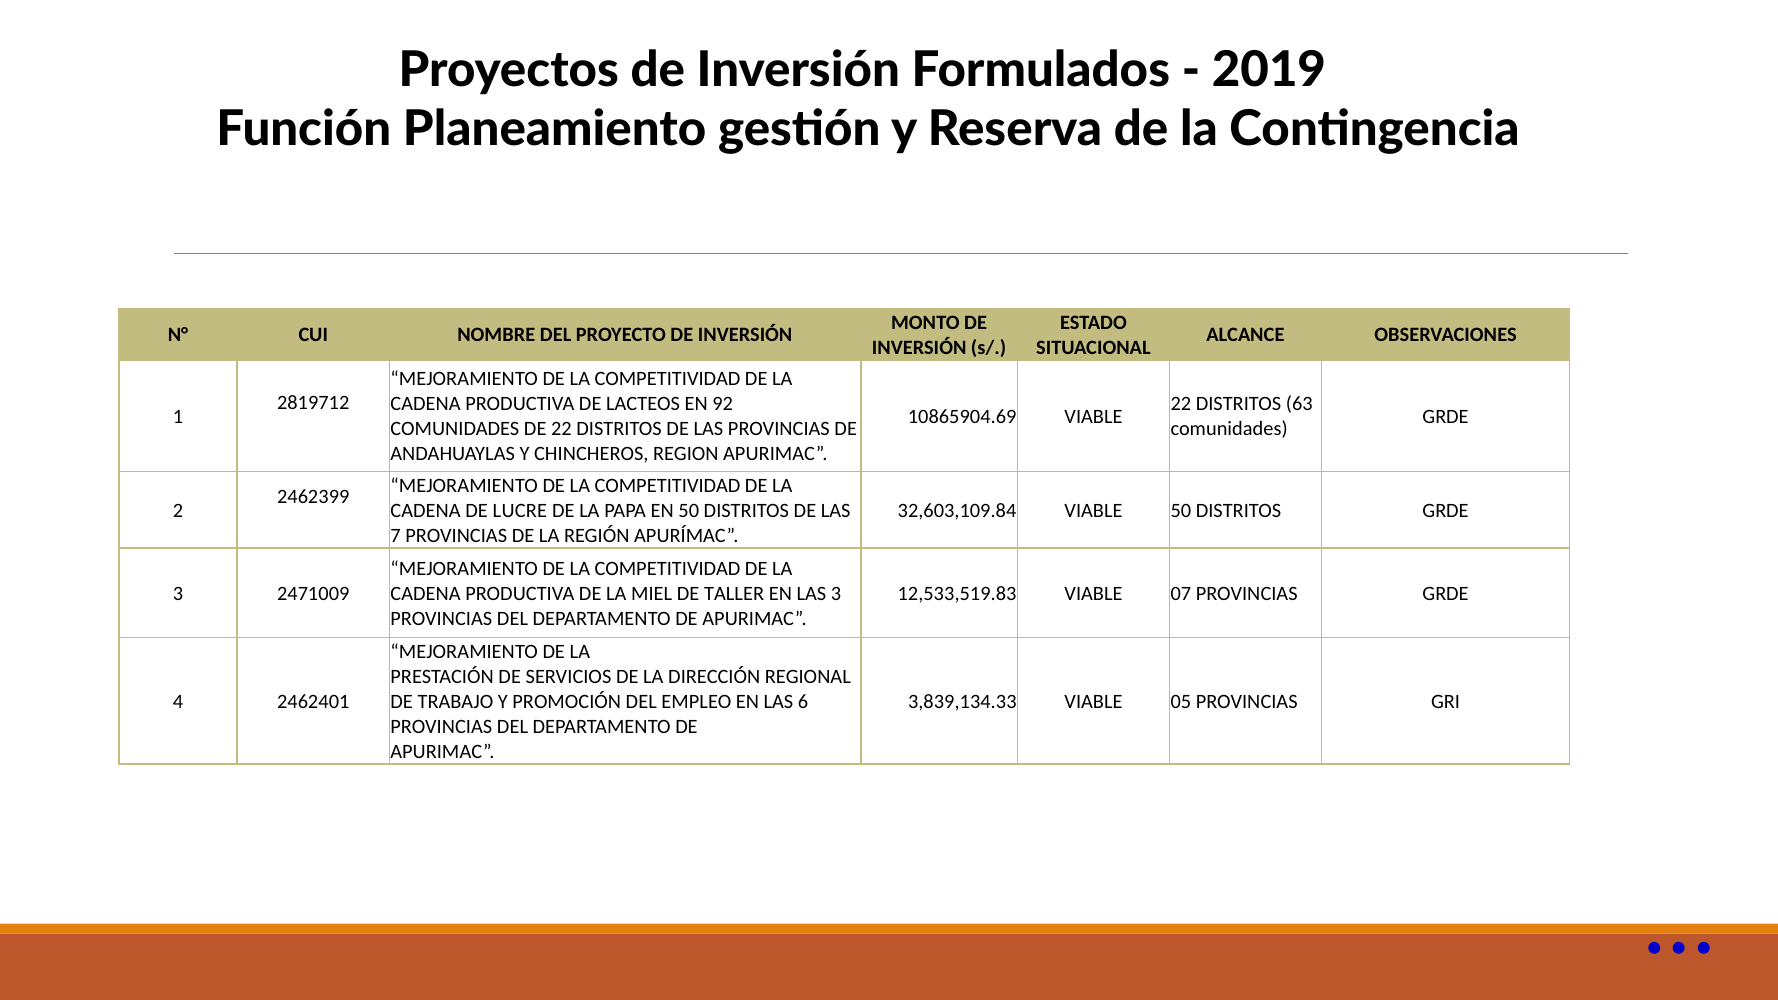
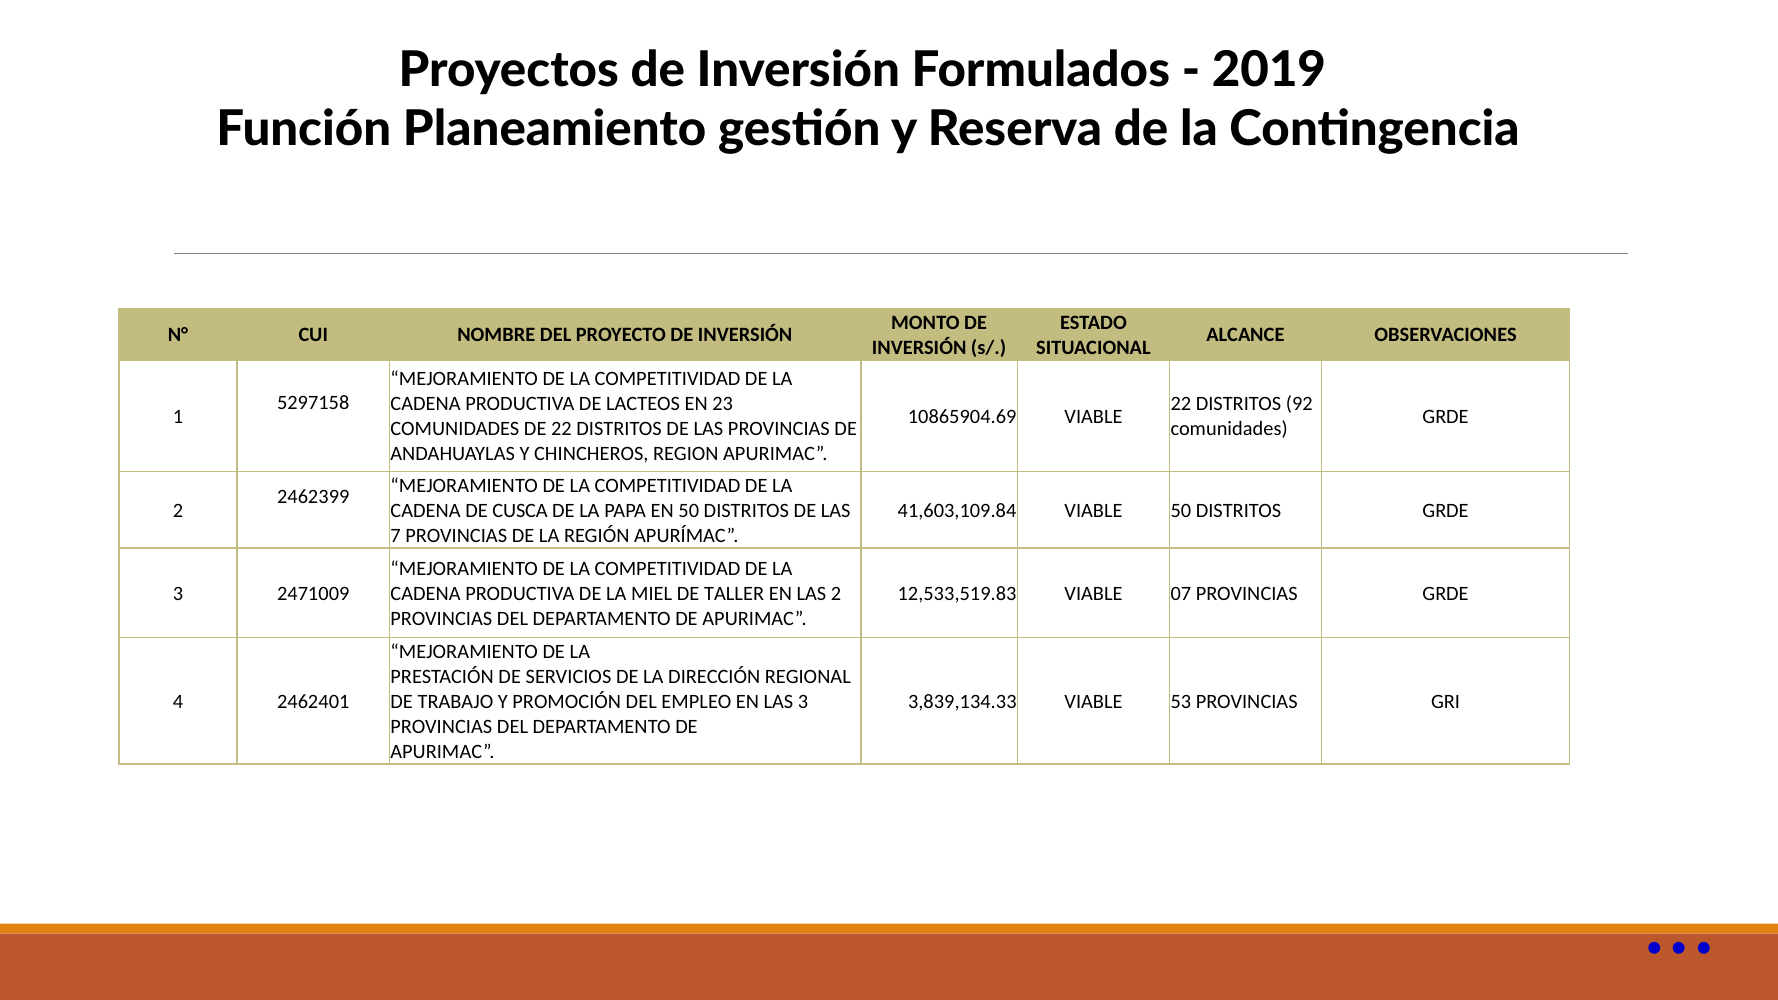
2819712: 2819712 -> 5297158
92: 92 -> 23
63: 63 -> 92
LUCRE: LUCRE -> CUSCA
32,603,109.84: 32,603,109.84 -> 41,603,109.84
LAS 3: 3 -> 2
LAS 6: 6 -> 3
05: 05 -> 53
